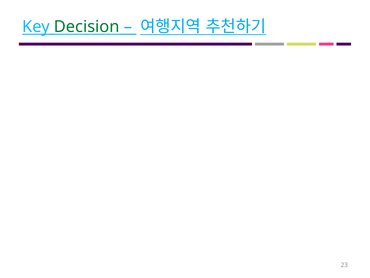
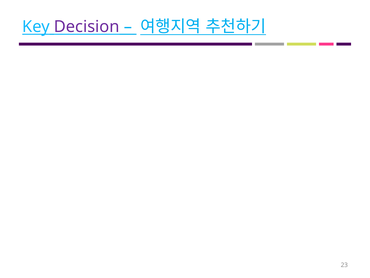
Decision colour: green -> purple
